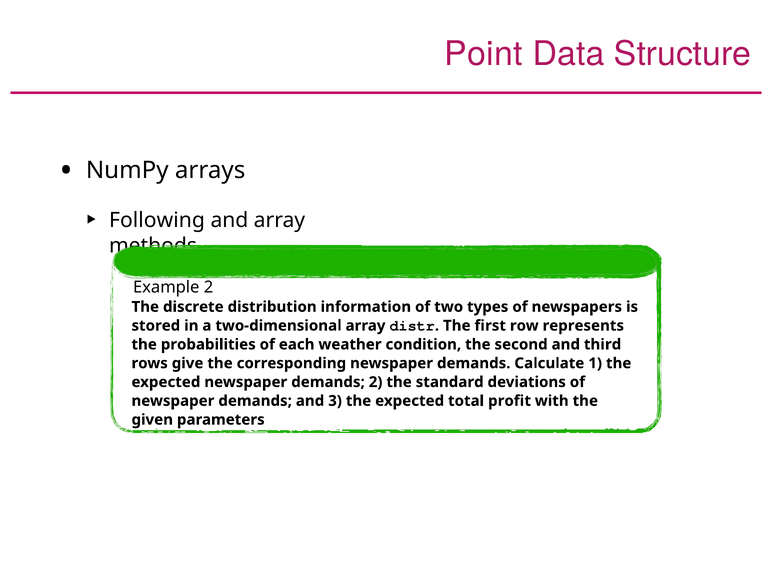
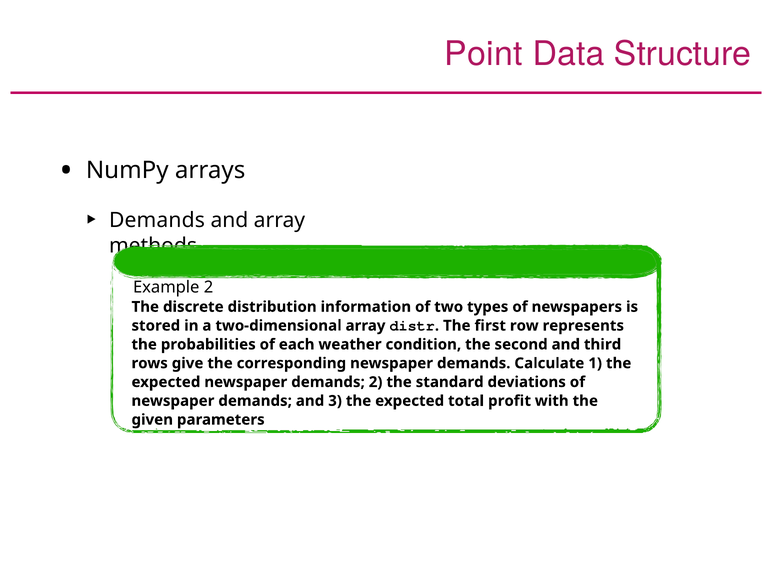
Following at (157, 220): Following -> Demands
